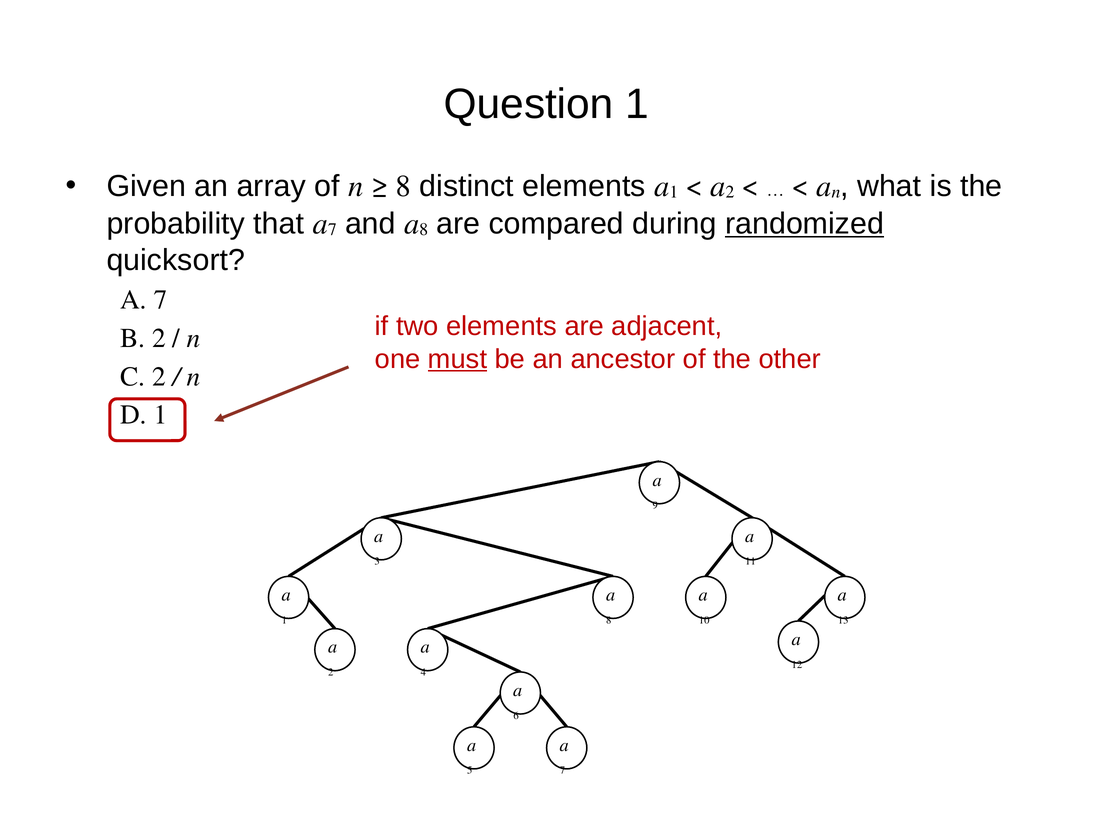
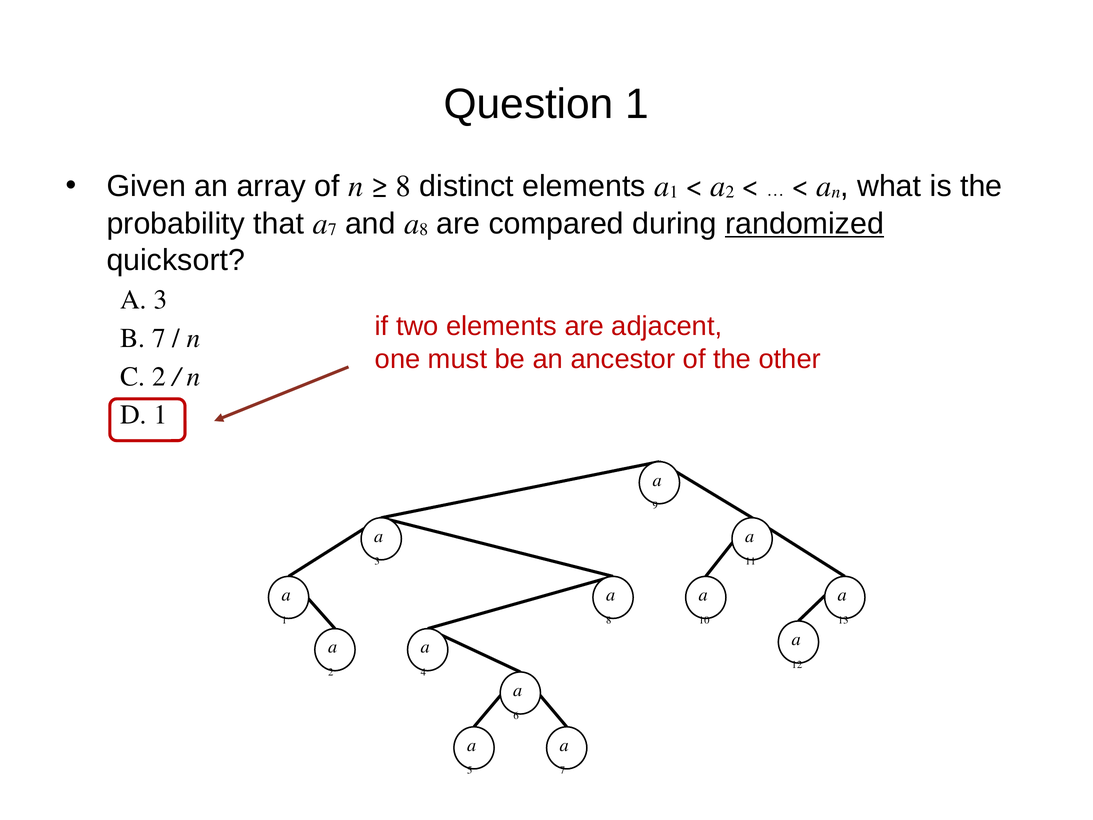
7 at (160, 300): 7 -> 3
B 2: 2 -> 7
must underline: present -> none
